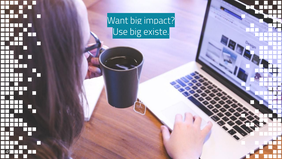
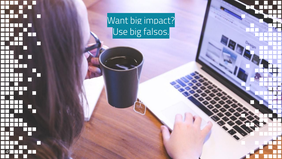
existe: existe -> falsos
